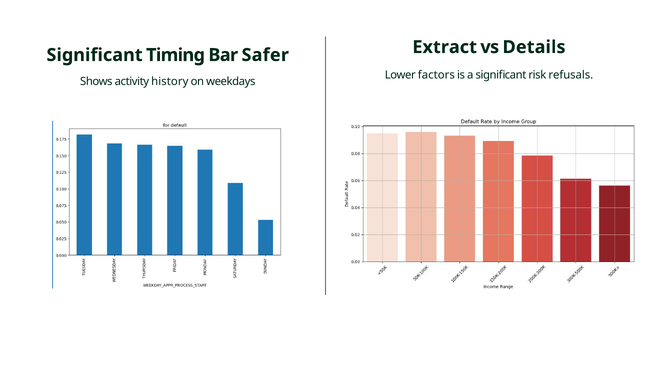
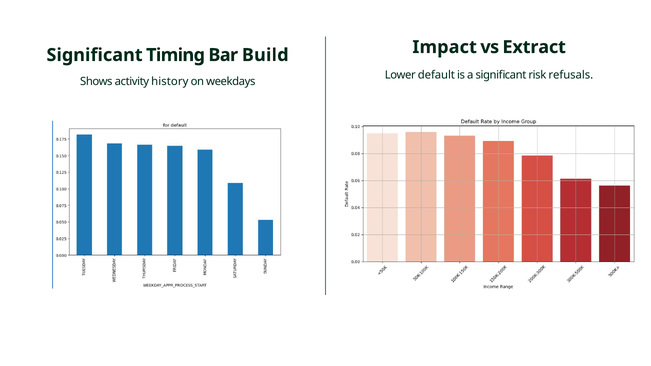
Extract: Extract -> Impact
Details: Details -> Extract
Safer: Safer -> Build
factors: factors -> default
